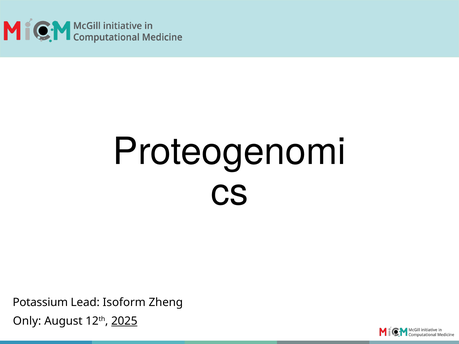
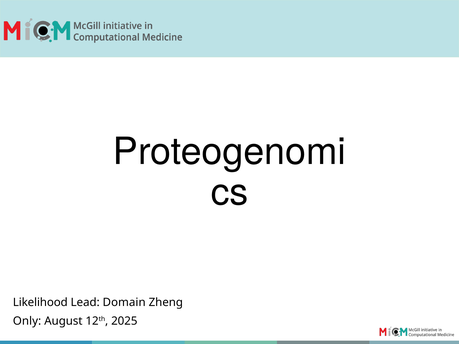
Potassium: Potassium -> Likelihood
Isoform: Isoform -> Domain
2025 underline: present -> none
